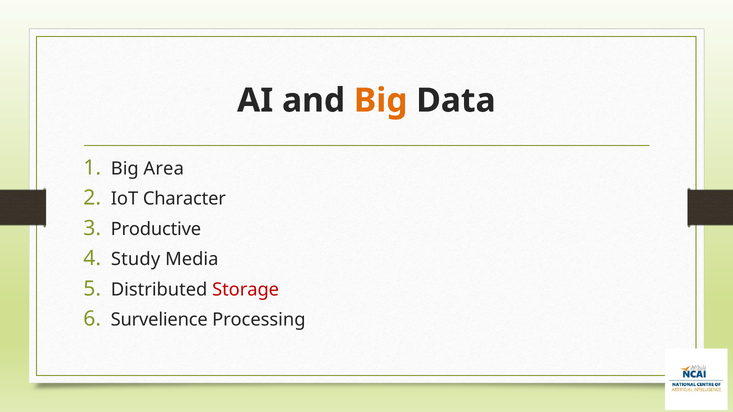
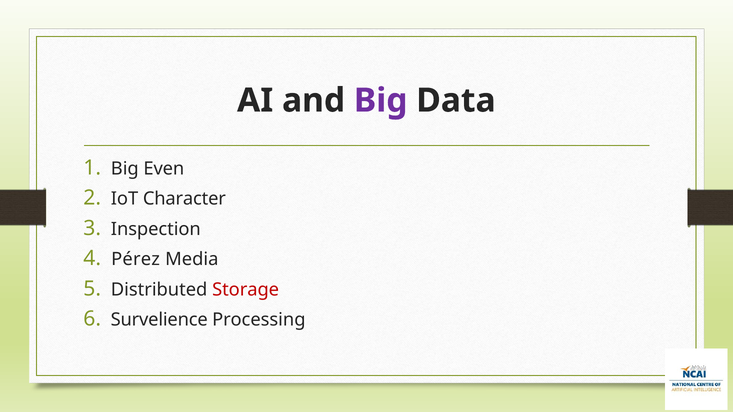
Big at (381, 101) colour: orange -> purple
Area: Area -> Even
Productive: Productive -> Inspection
Study: Study -> Pérez
